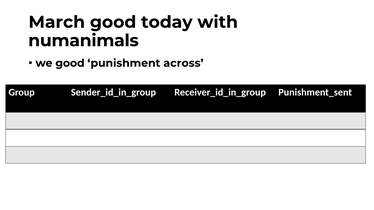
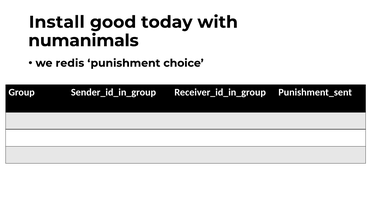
March: March -> Install
we good: good -> redis
across: across -> choice
